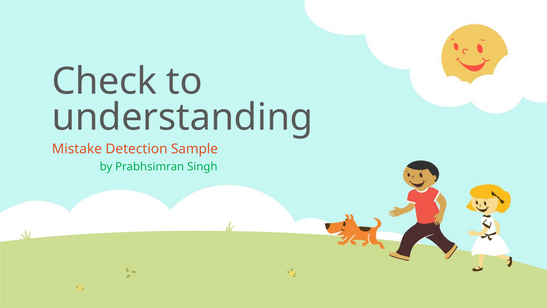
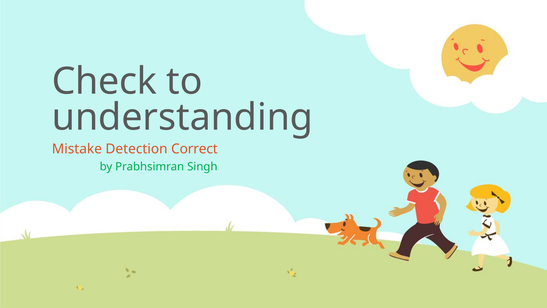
Sample: Sample -> Correct
